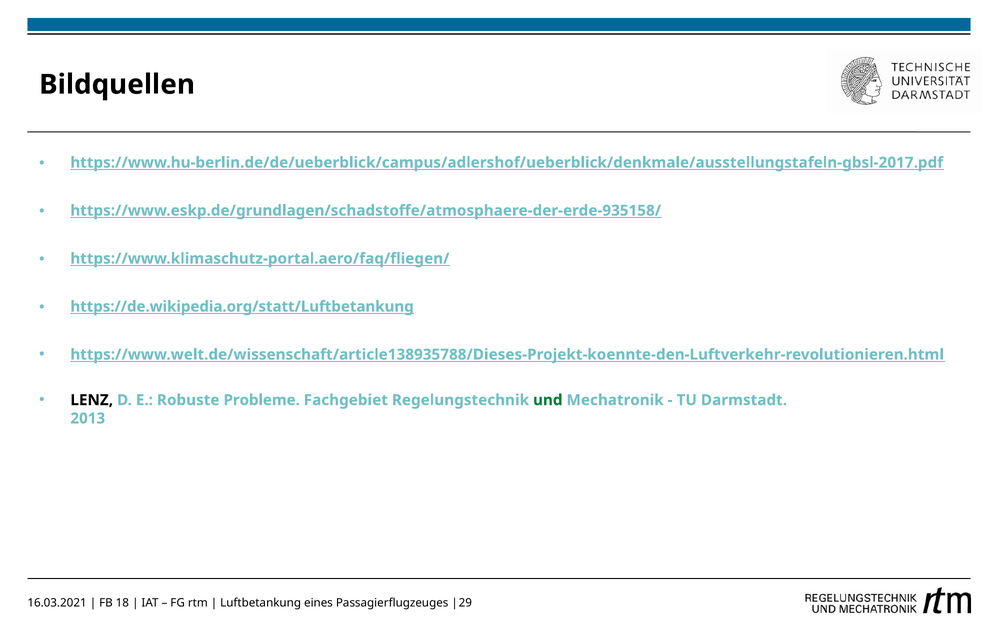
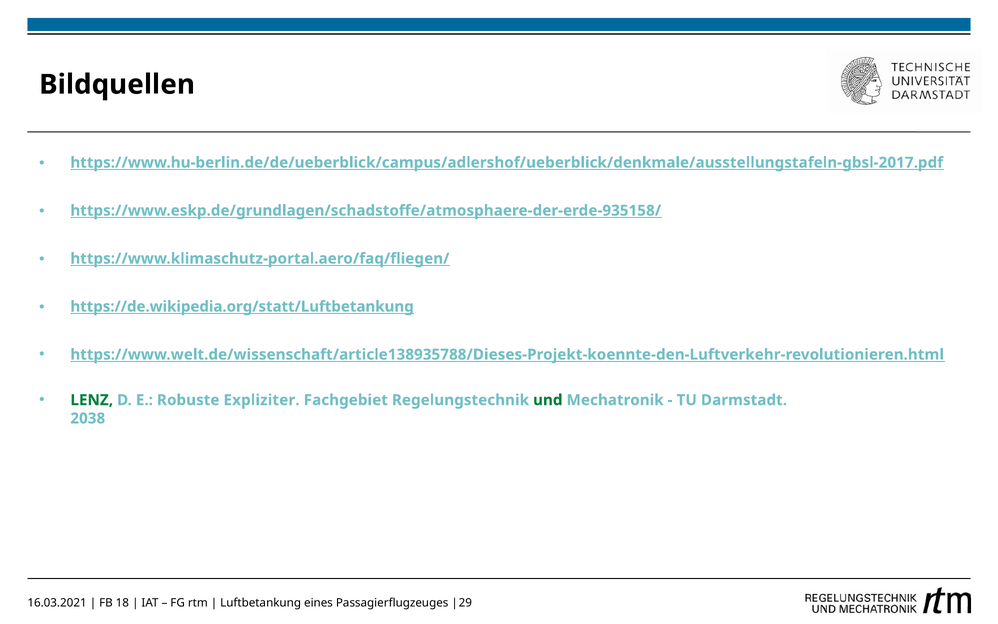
LENZ colour: black -> green
Probleme: Probleme -> Expliziter
2013: 2013 -> 2038
